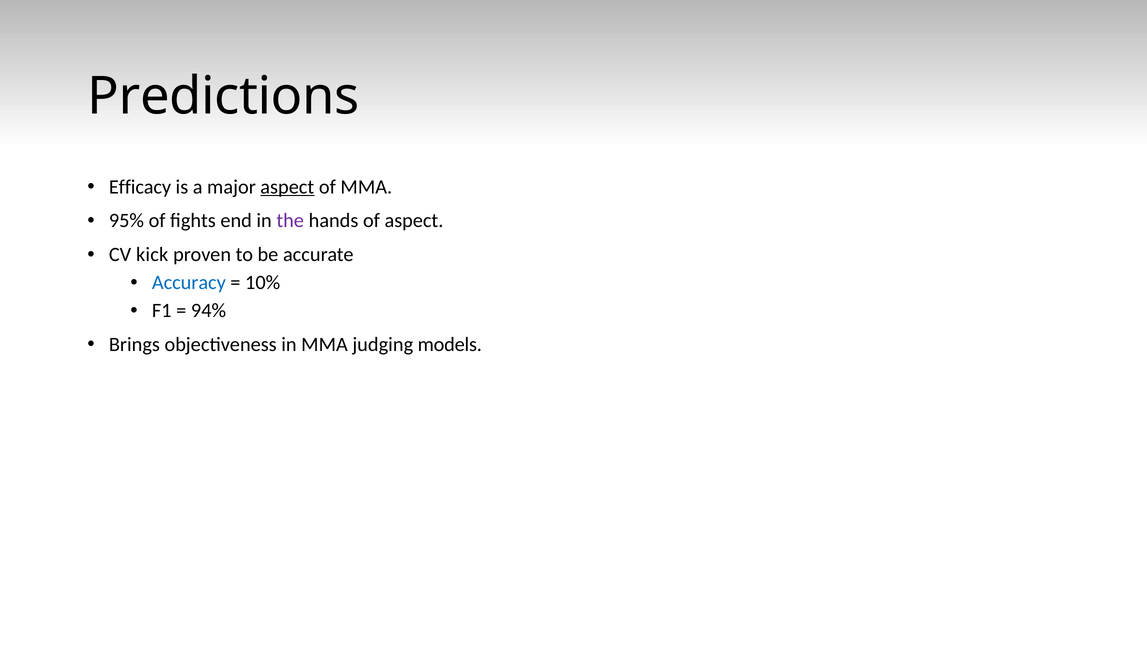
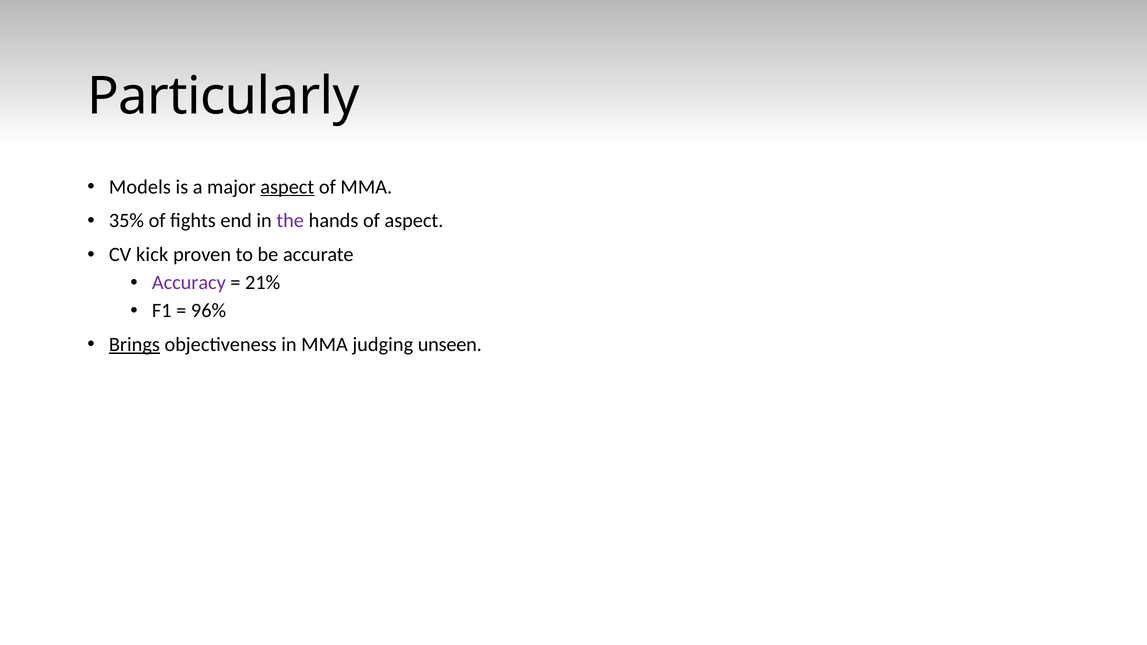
Predictions: Predictions -> Particularly
Efficacy: Efficacy -> Models
95%: 95% -> 35%
Accuracy colour: blue -> purple
10%: 10% -> 21%
94%: 94% -> 96%
Brings underline: none -> present
models: models -> unseen
